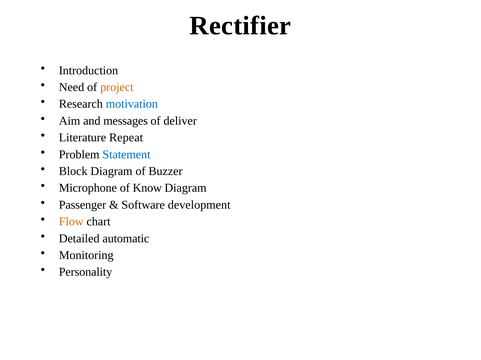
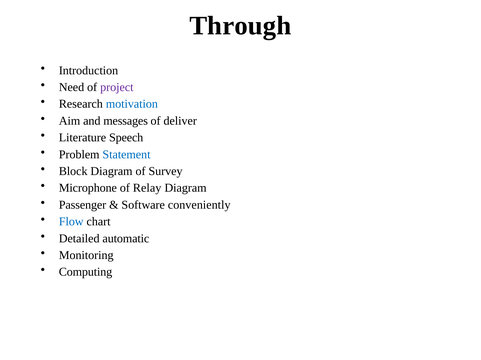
Rectifier: Rectifier -> Through
project colour: orange -> purple
Repeat: Repeat -> Speech
Buzzer: Buzzer -> Survey
Know: Know -> Relay
development: development -> conveniently
Flow colour: orange -> blue
Personality: Personality -> Computing
